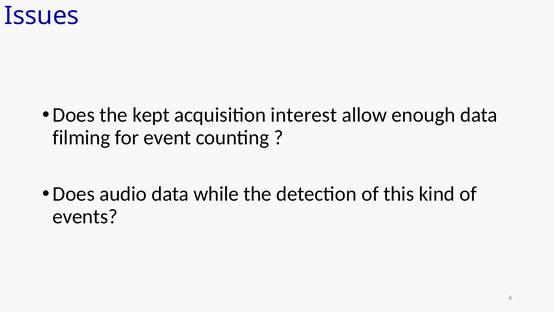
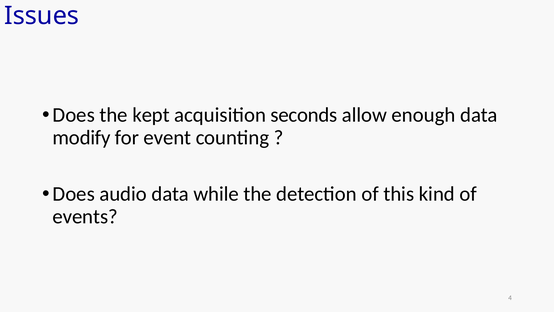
interest: interest -> seconds
filming: filming -> modify
